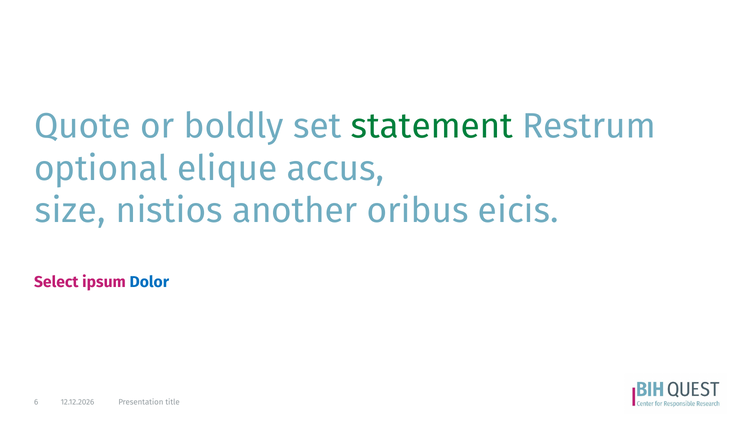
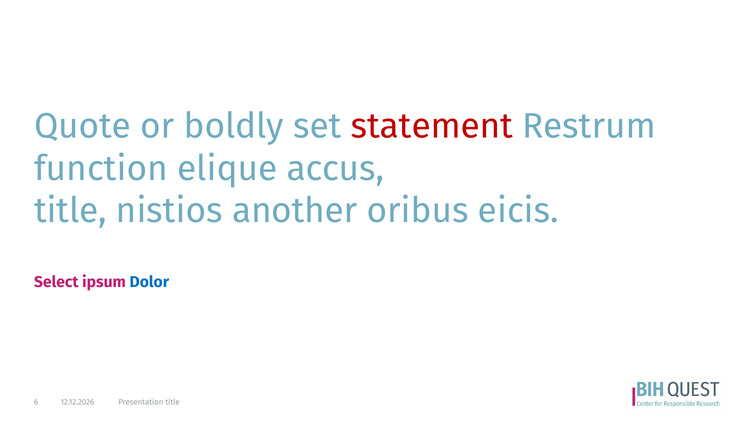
statement colour: green -> red
optional: optional -> function
size at (70, 211): size -> title
